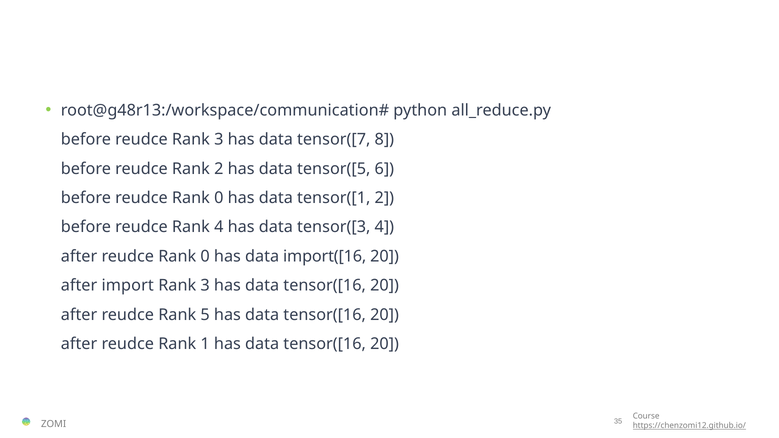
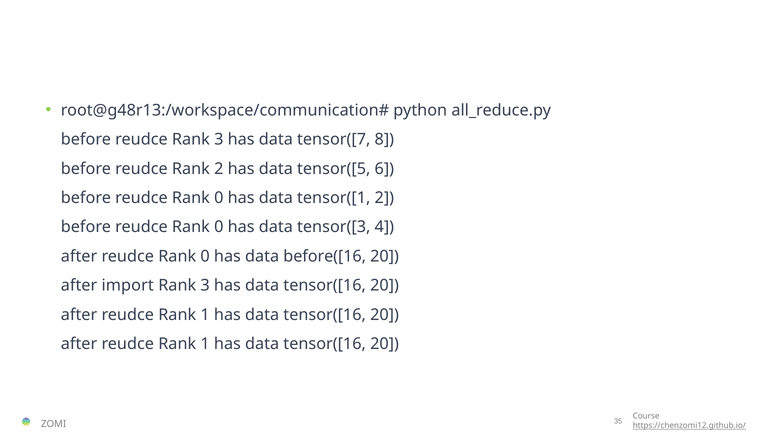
4 at (219, 227): 4 -> 0
import([16: import([16 -> before([16
5 at (205, 315): 5 -> 1
